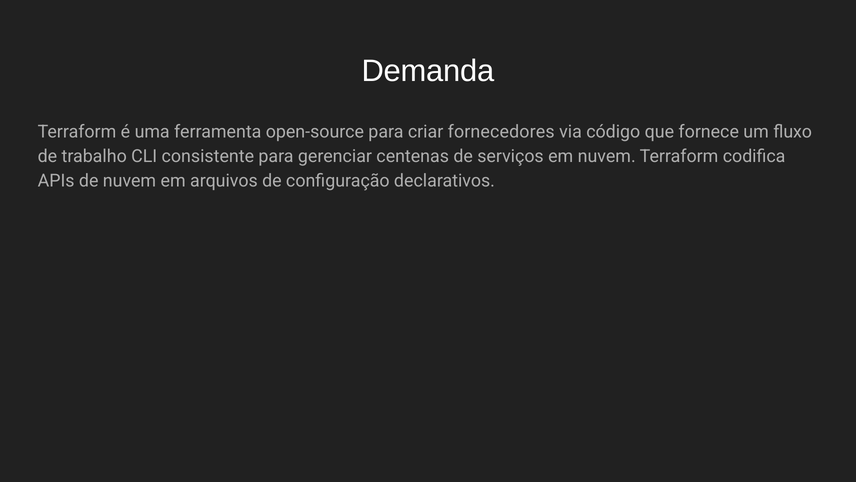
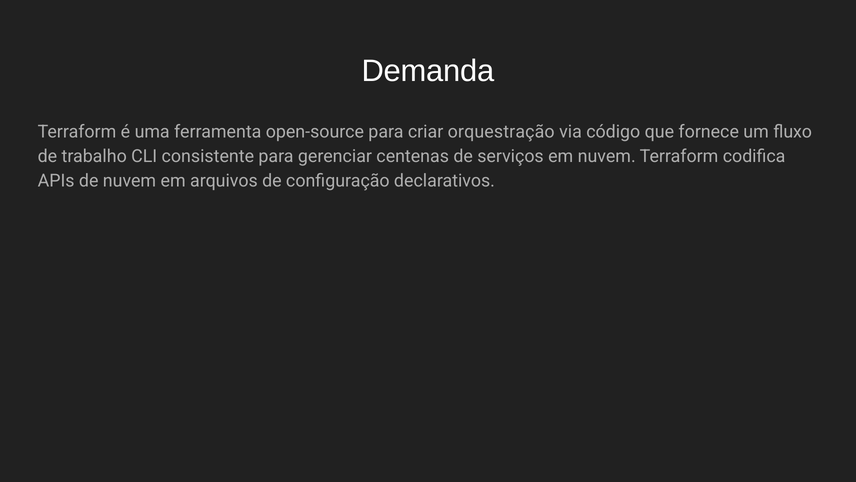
fornecedores: fornecedores -> orquestração
